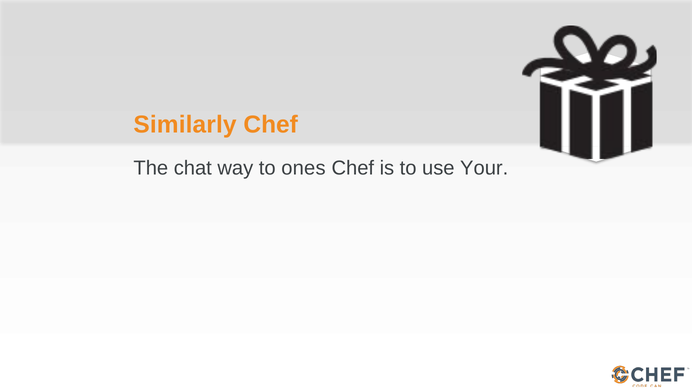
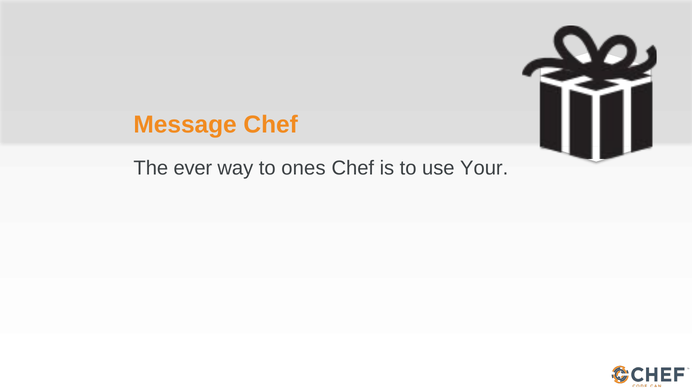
Similarly: Similarly -> Message
chat: chat -> ever
